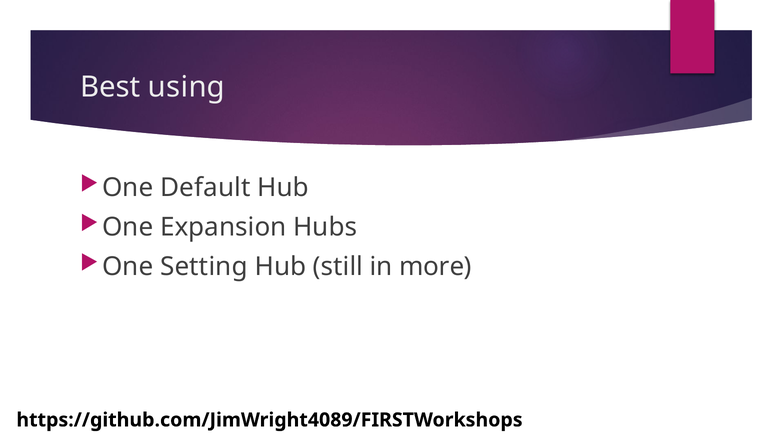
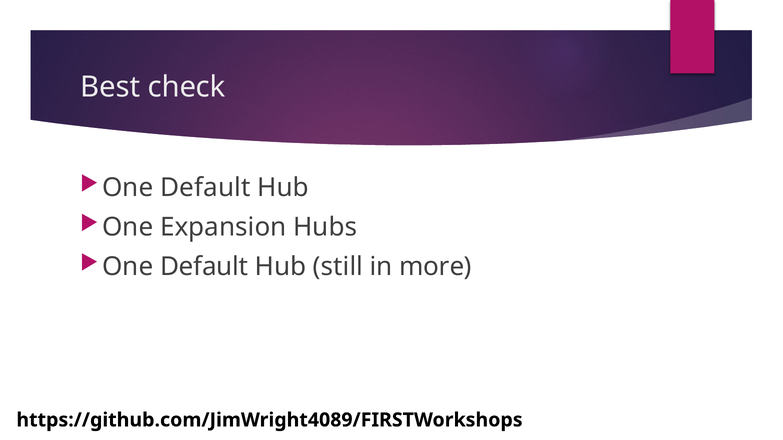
using: using -> check
Setting at (204, 267): Setting -> Default
